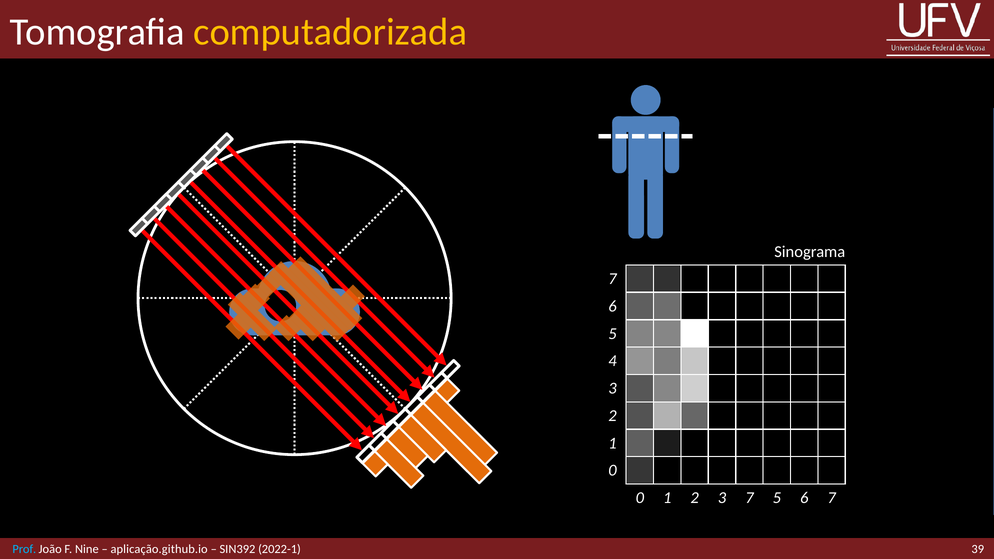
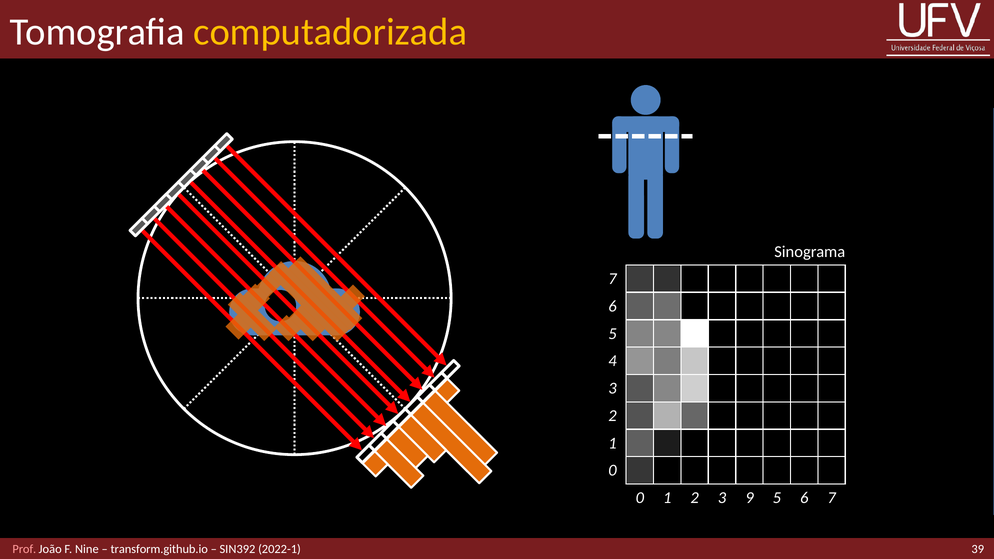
3 7: 7 -> 9
Prof colour: light blue -> pink
aplicação.github.io: aplicação.github.io -> transform.github.io
